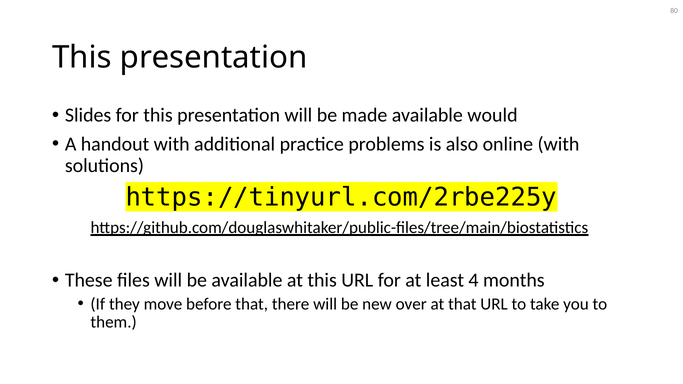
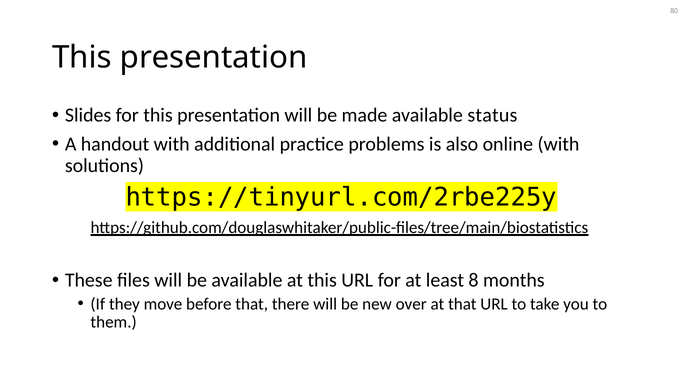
would: would -> status
4: 4 -> 8
